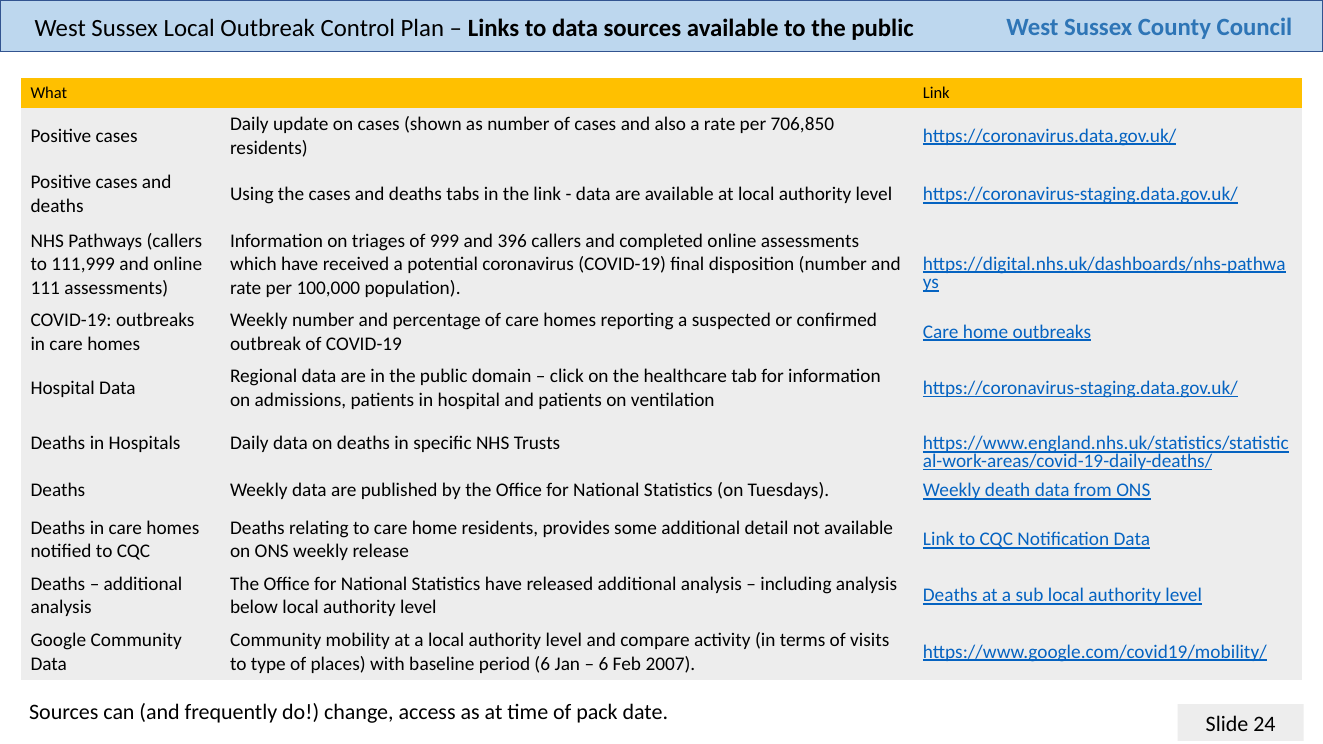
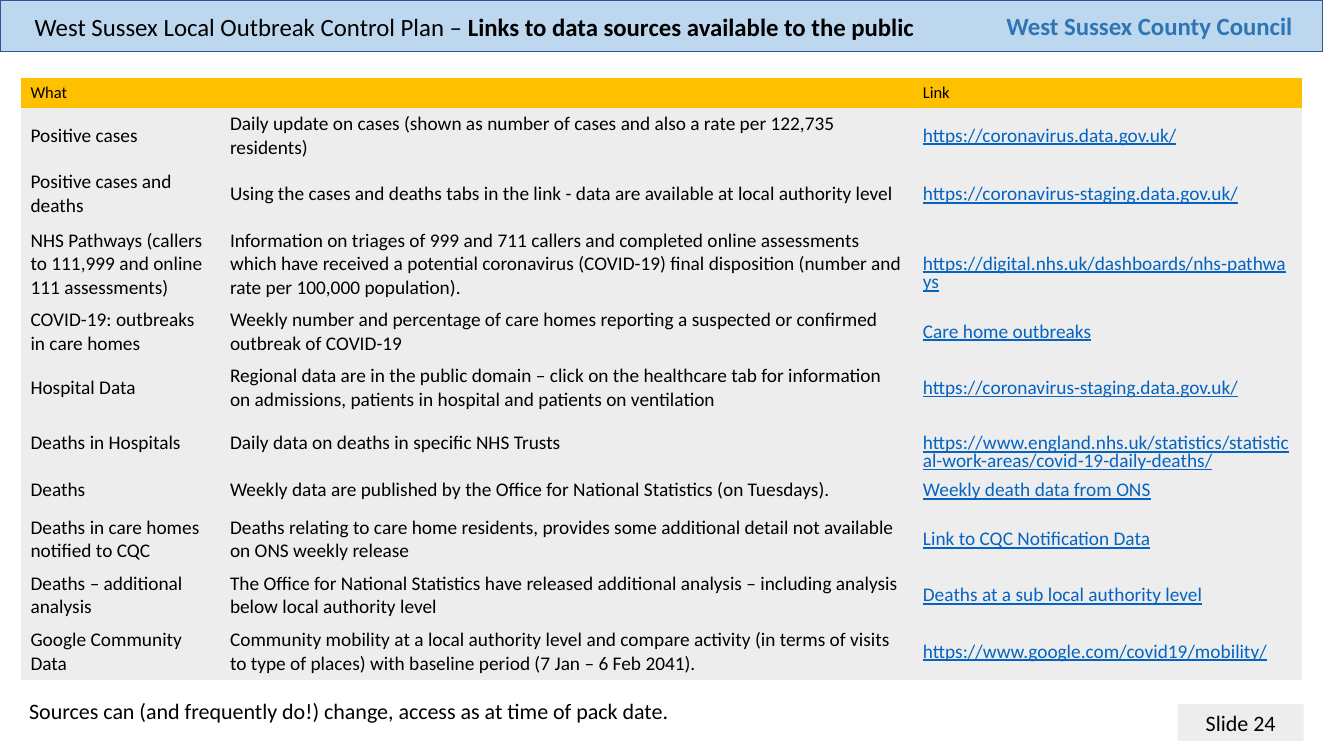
706,850: 706,850 -> 122,735
396: 396 -> 711
period 6: 6 -> 7
2007: 2007 -> 2041
